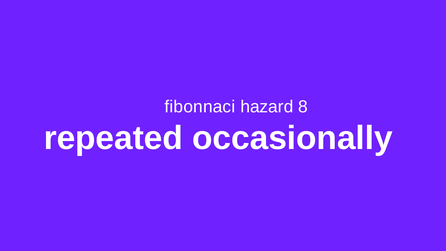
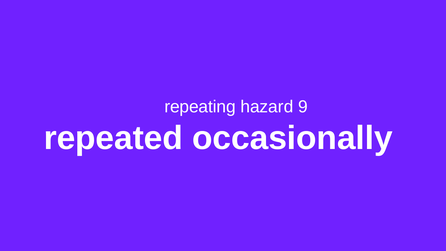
fibonnaci: fibonnaci -> repeating
8: 8 -> 9
